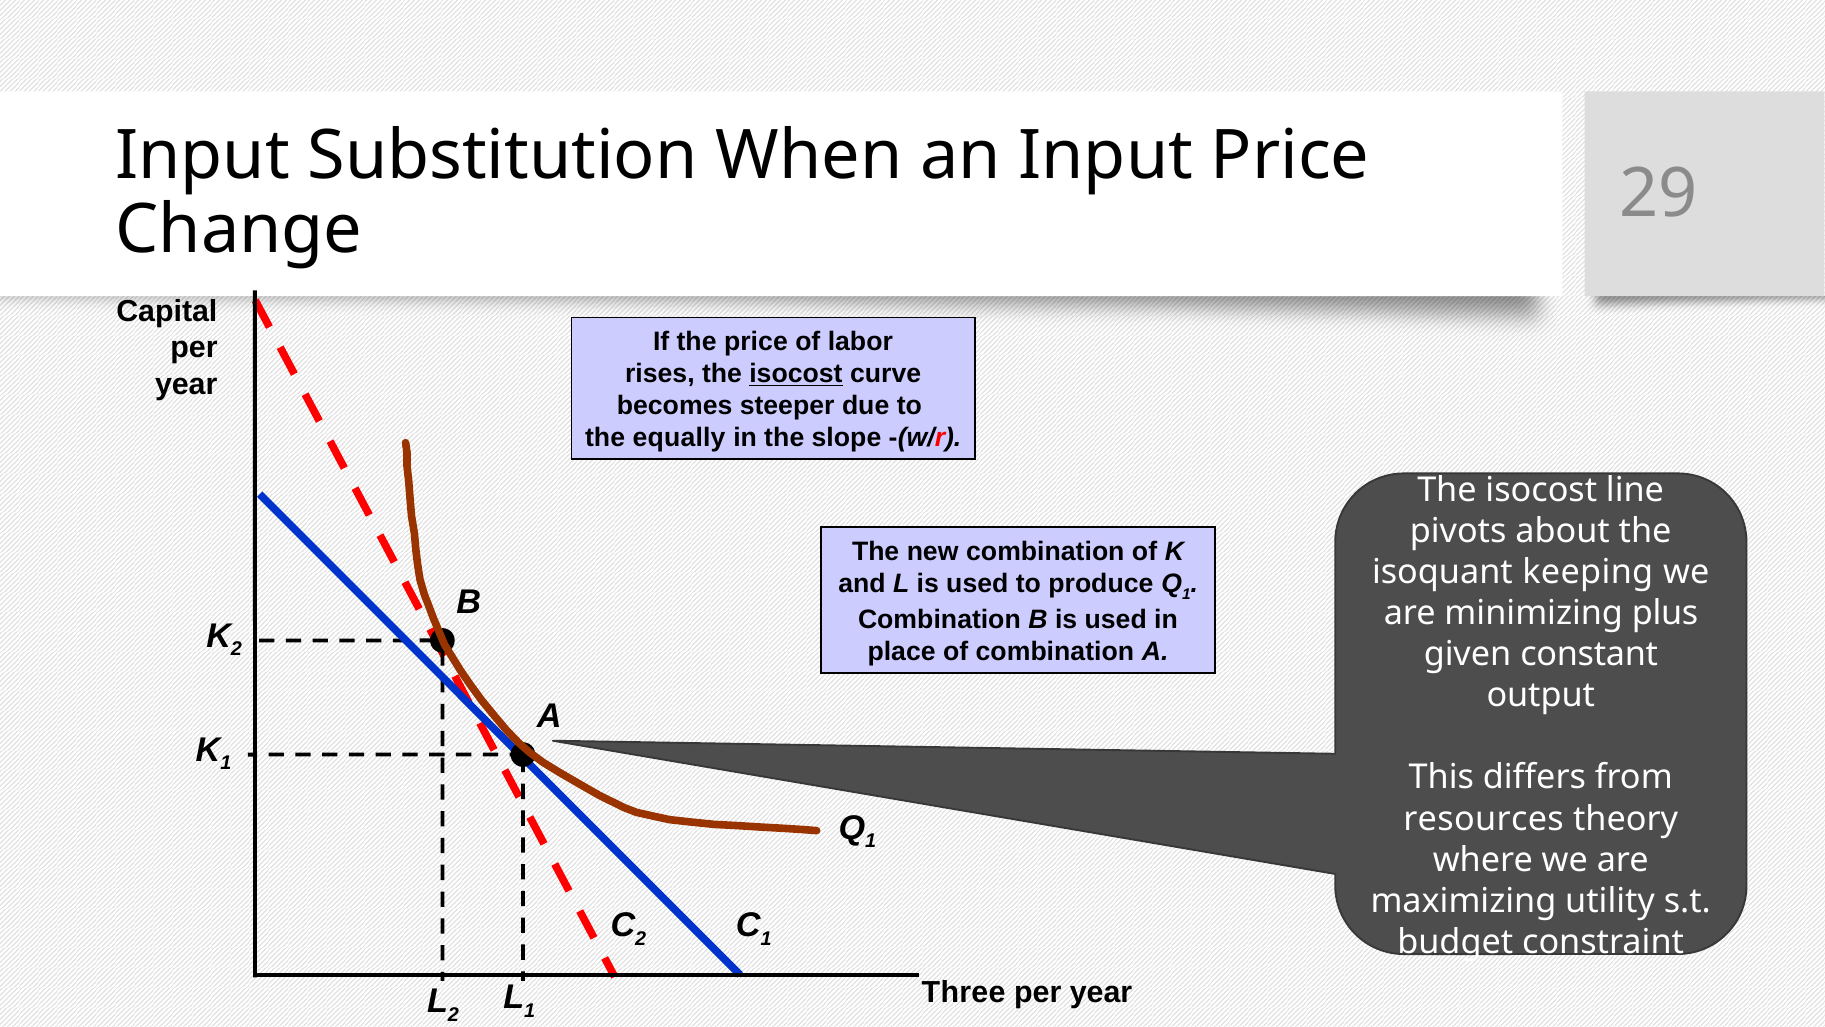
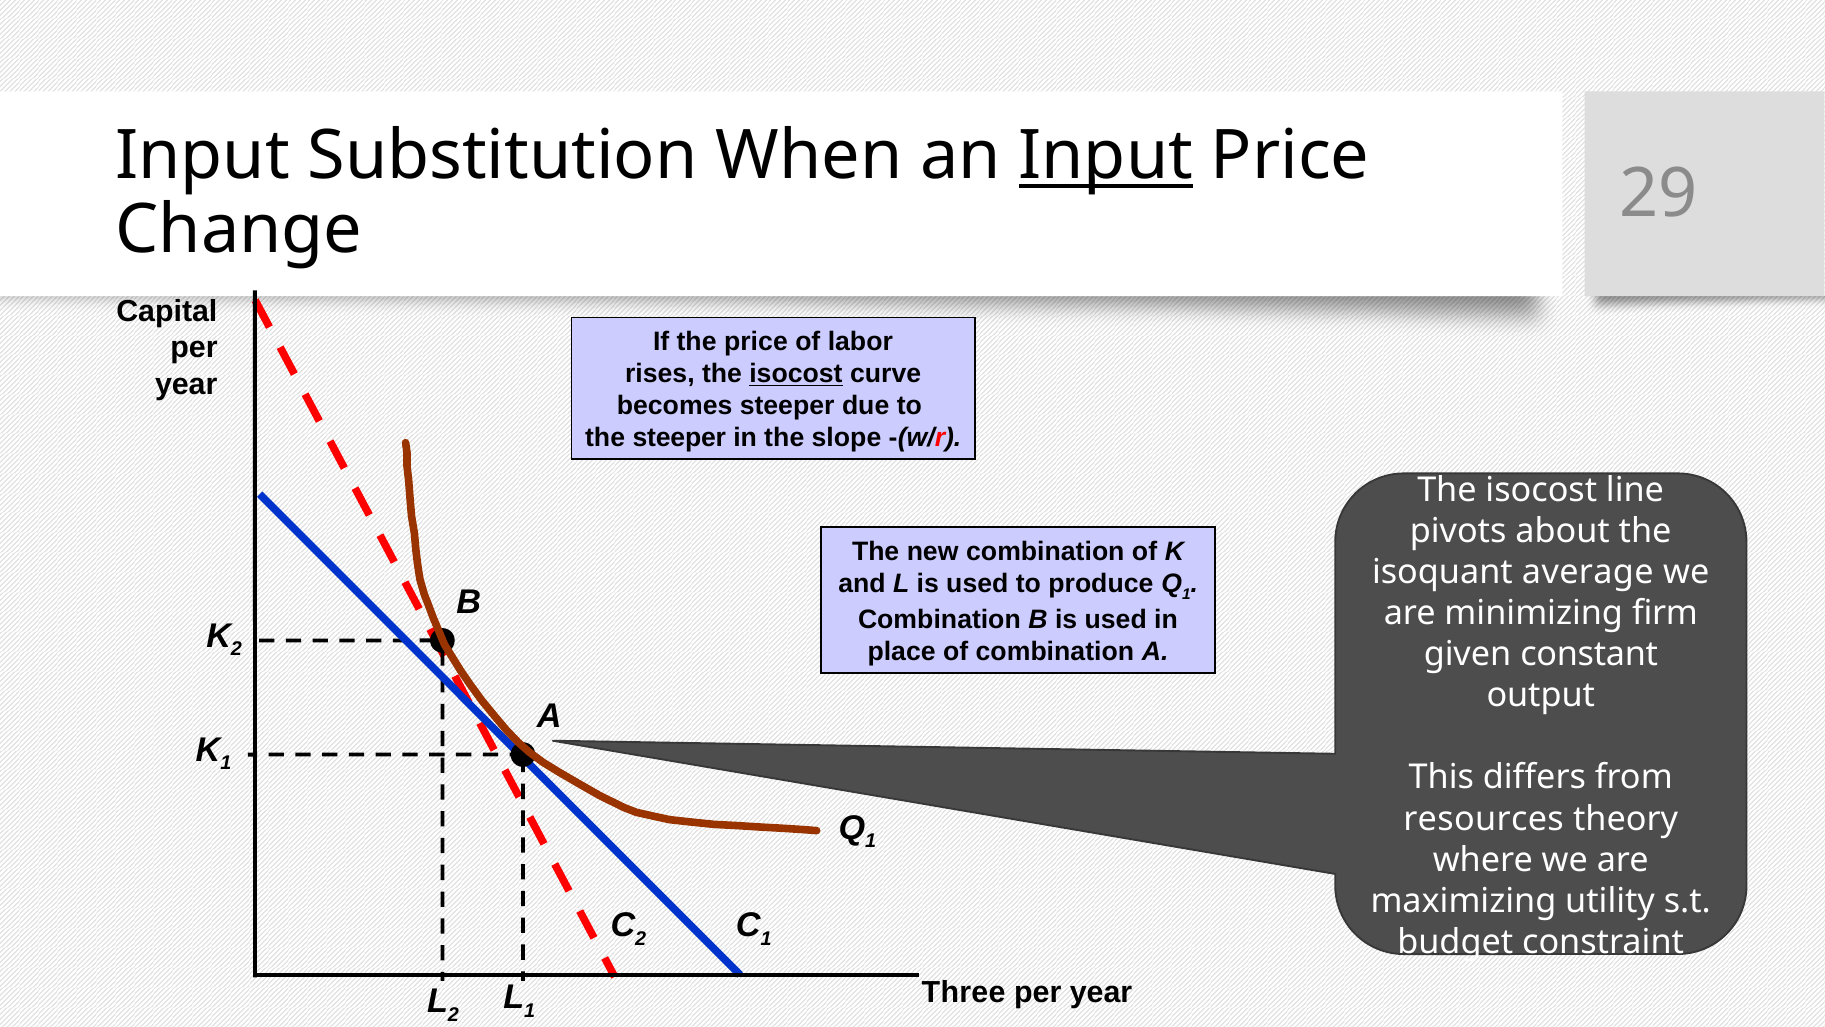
Input at (1106, 156) underline: none -> present
the equally: equally -> steeper
keeping: keeping -> average
plus: plus -> firm
